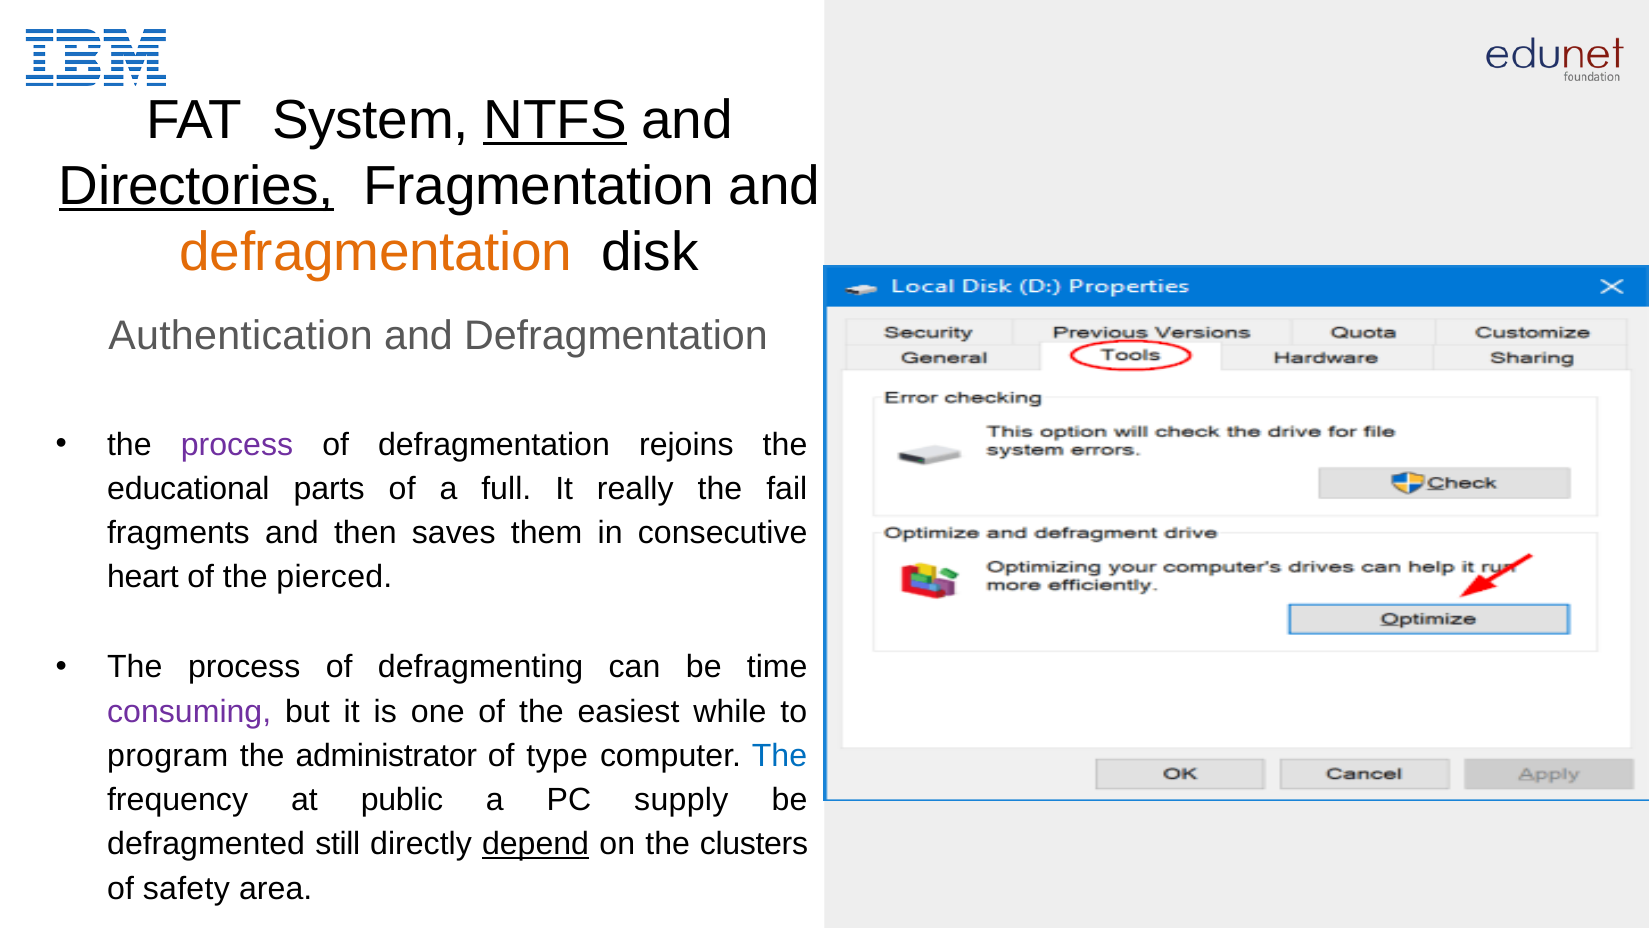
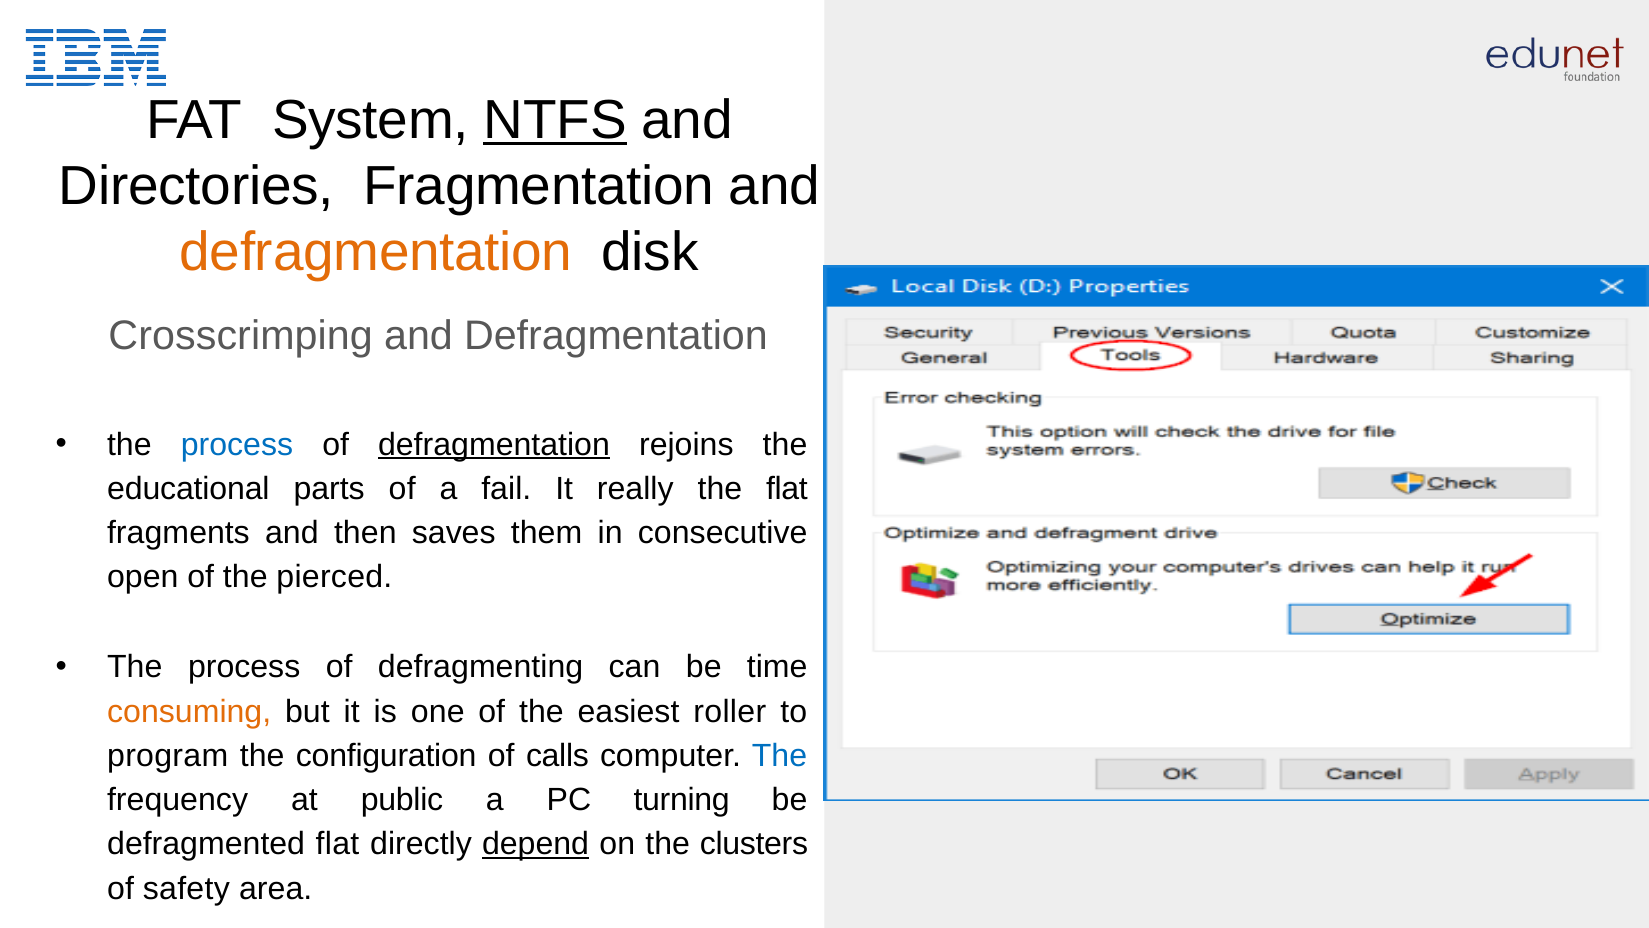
Directories underline: present -> none
Authentication: Authentication -> Crosscrimping
process at (237, 444) colour: purple -> blue
defragmentation at (494, 444) underline: none -> present
full: full -> fail
the fail: fail -> flat
heart: heart -> open
consuming colour: purple -> orange
while: while -> roller
administrator: administrator -> configuration
type: type -> calls
supply: supply -> turning
defragmented still: still -> flat
